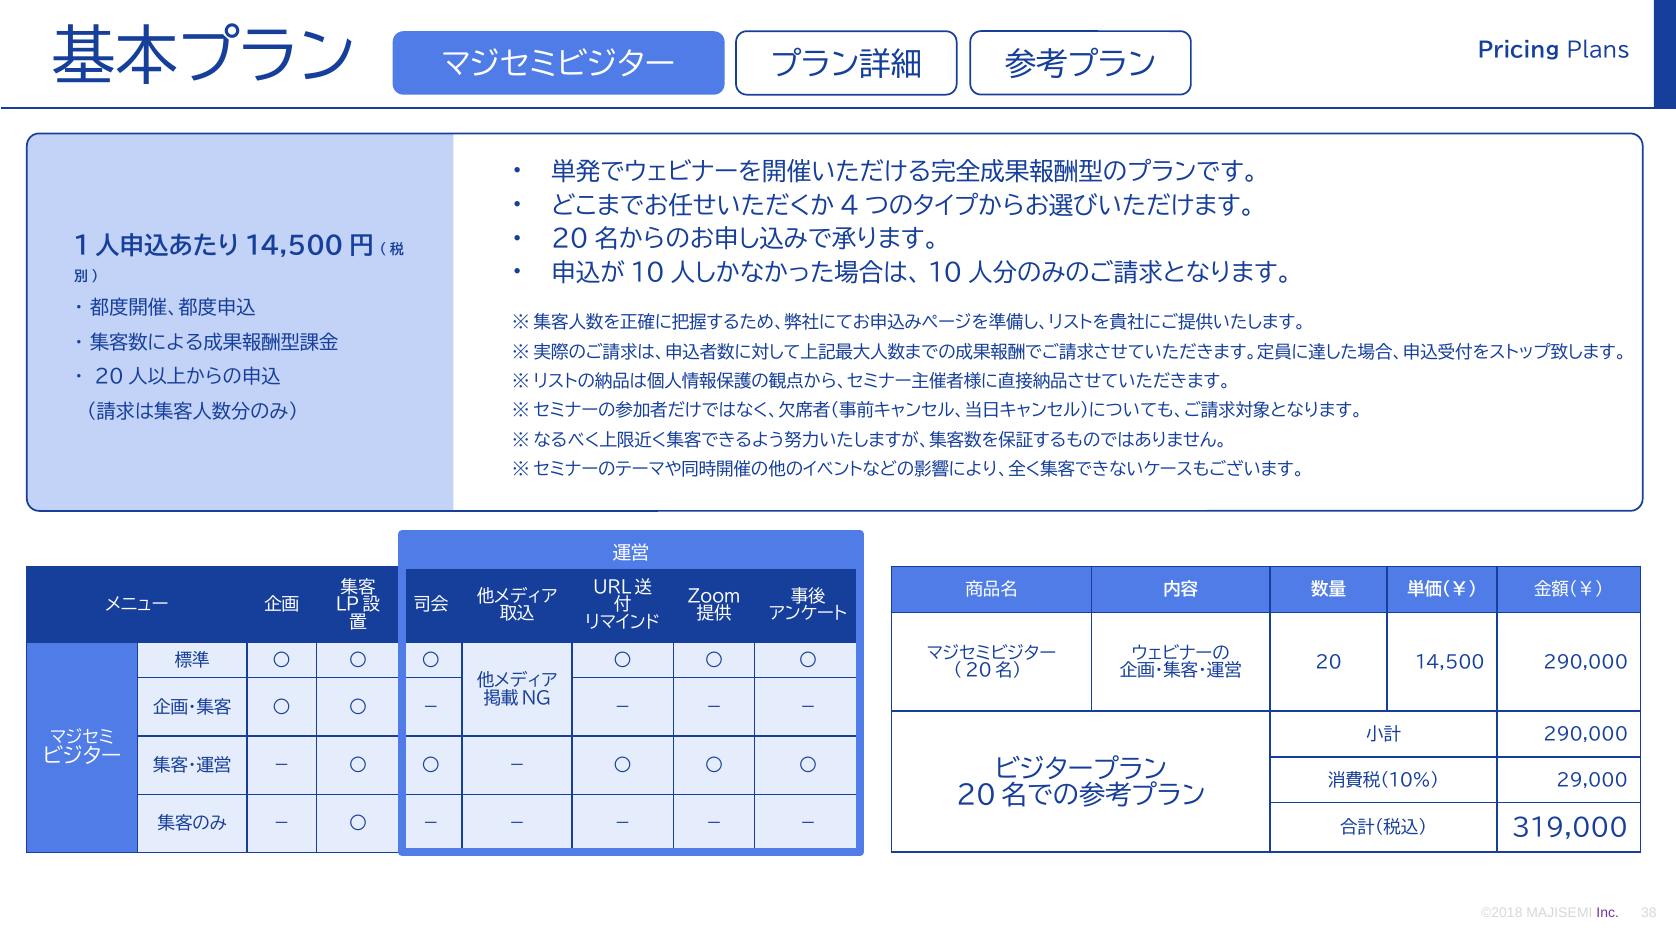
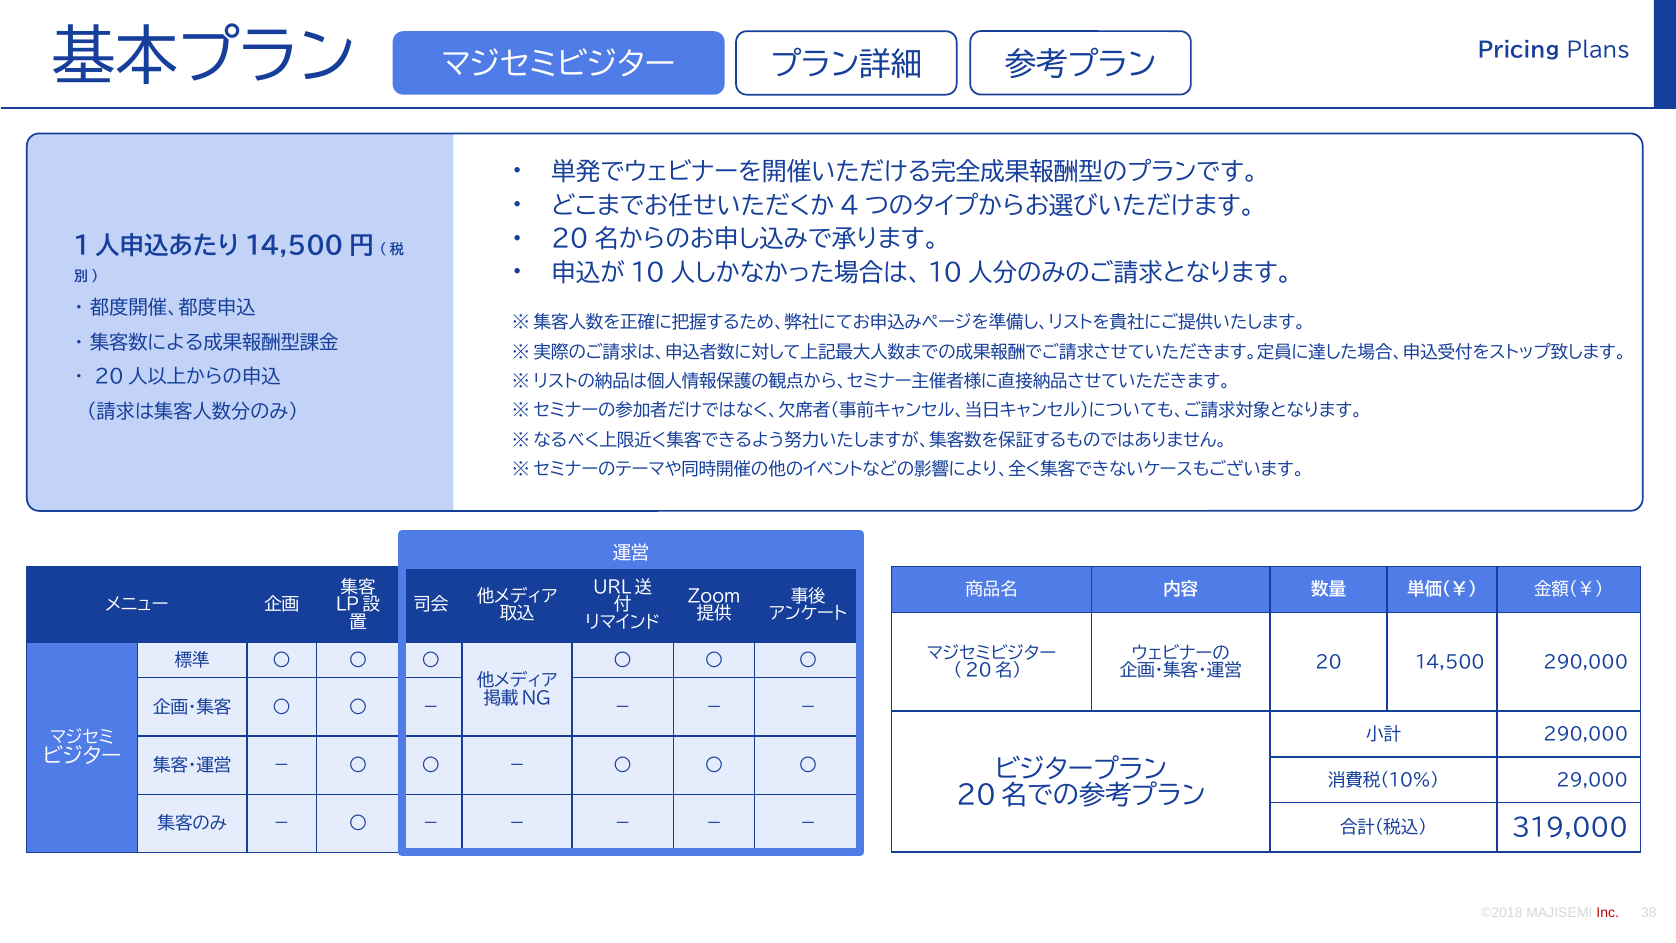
Inc colour: purple -> red
